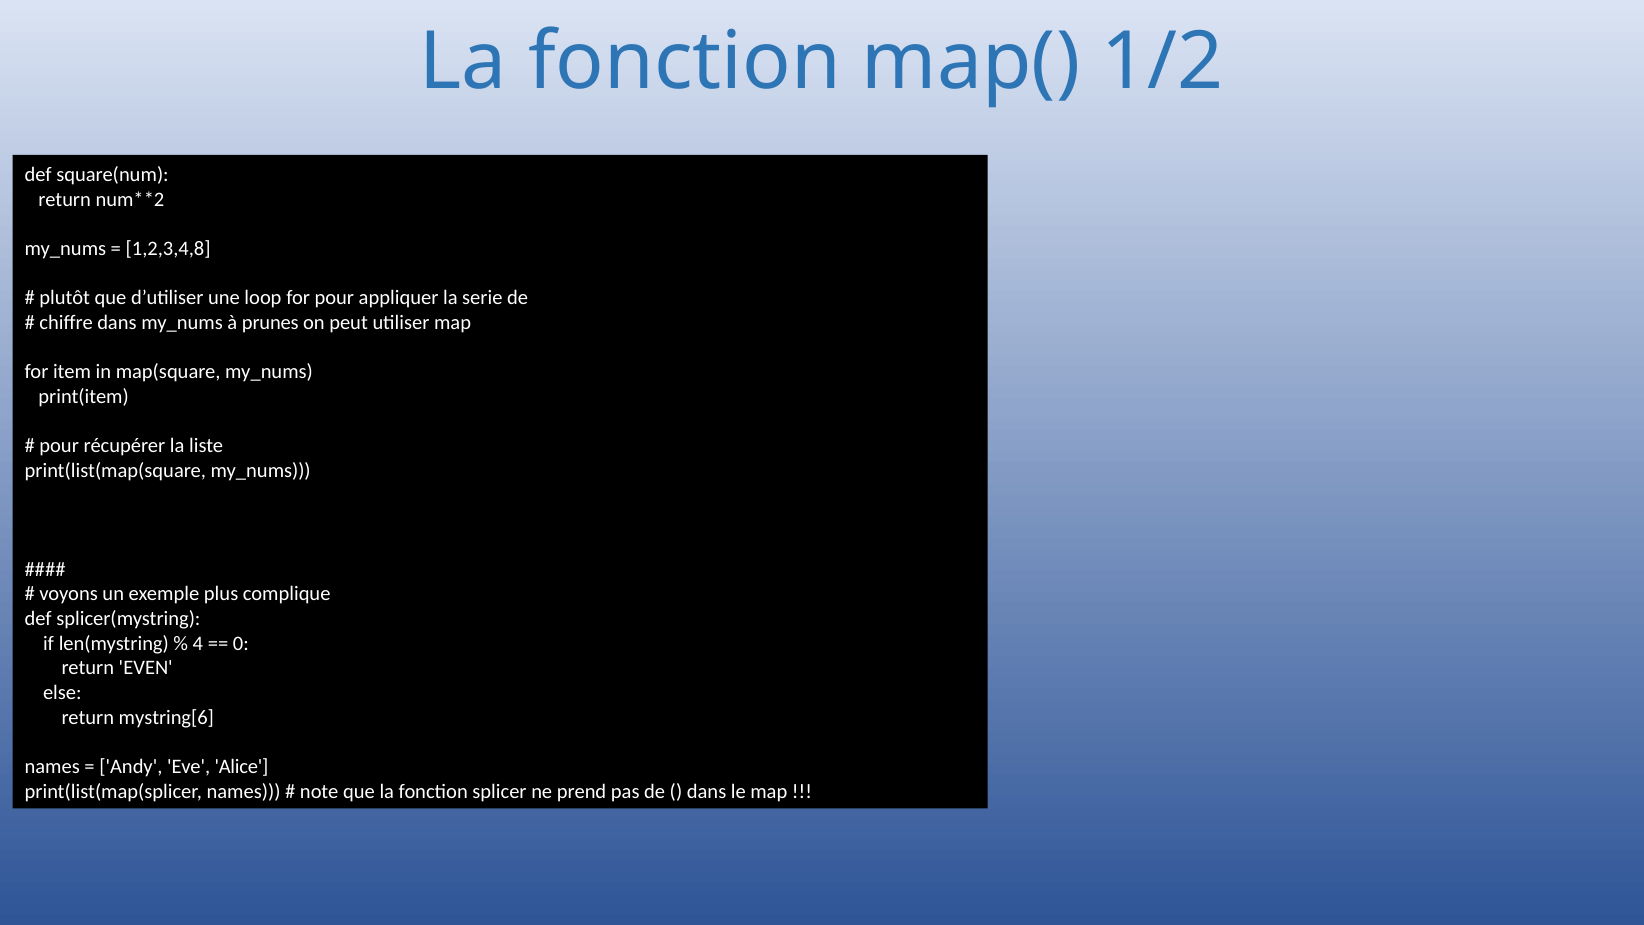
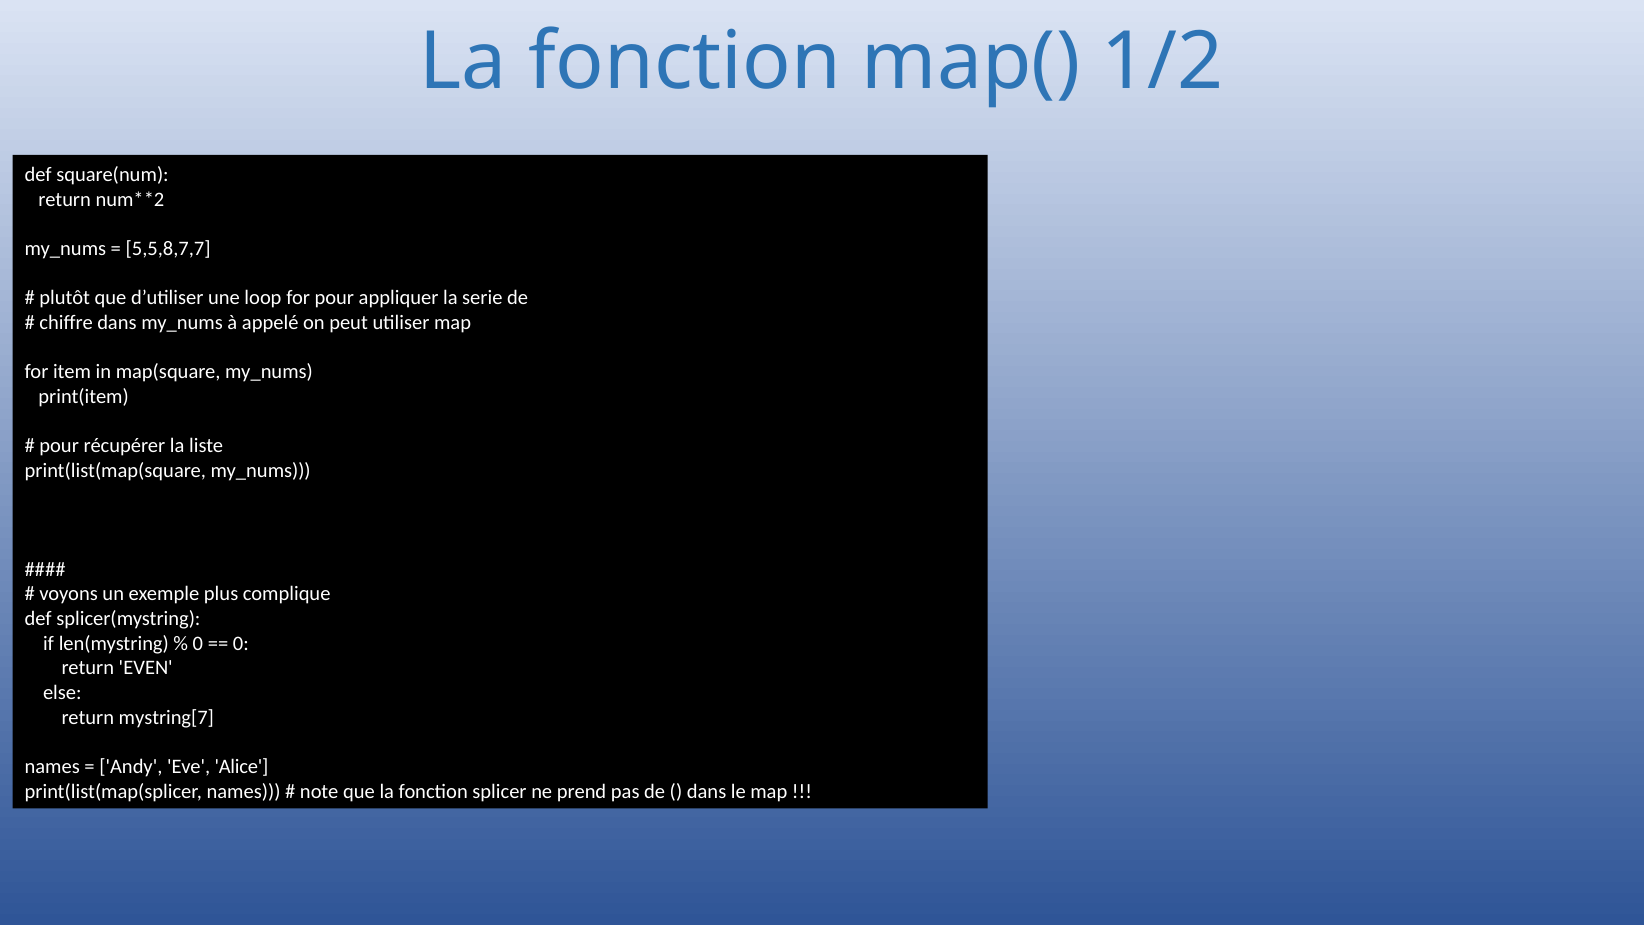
1,2,3,4,8: 1,2,3,4,8 -> 5,5,8,7,7
prunes: prunes -> appelé
4 at (198, 643): 4 -> 0
mystring[6: mystring[6 -> mystring[7
